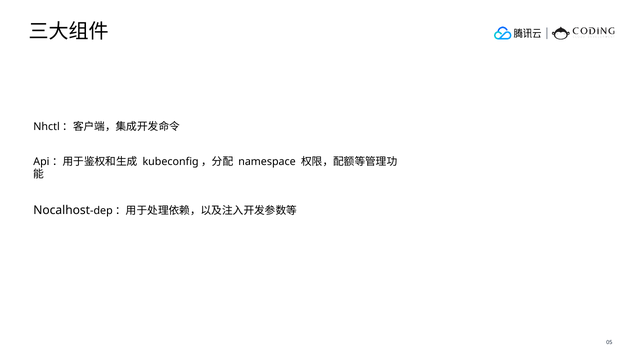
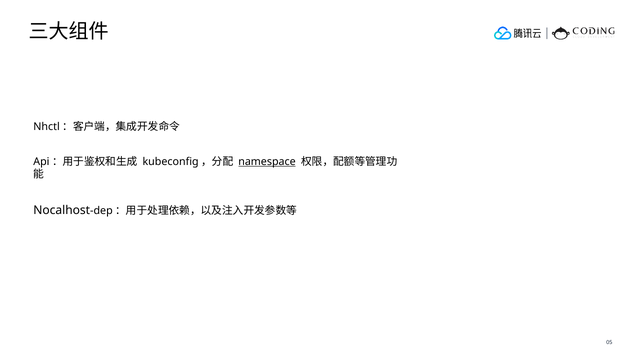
namespace underline: none -> present
